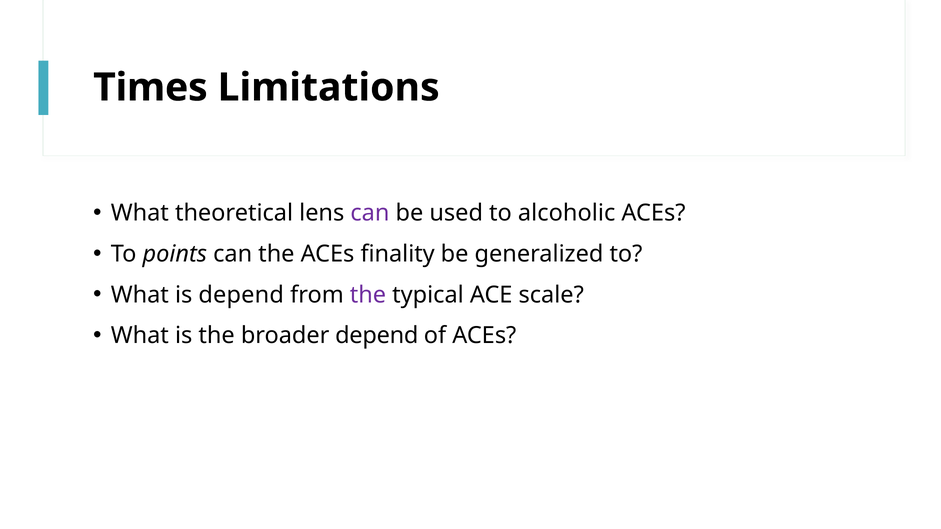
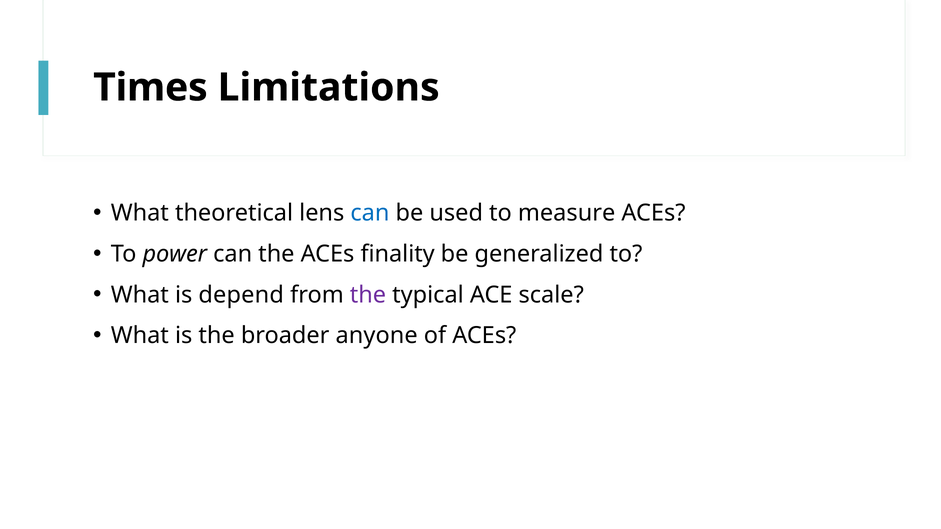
can at (370, 213) colour: purple -> blue
alcoholic: alcoholic -> measure
points: points -> power
broader depend: depend -> anyone
